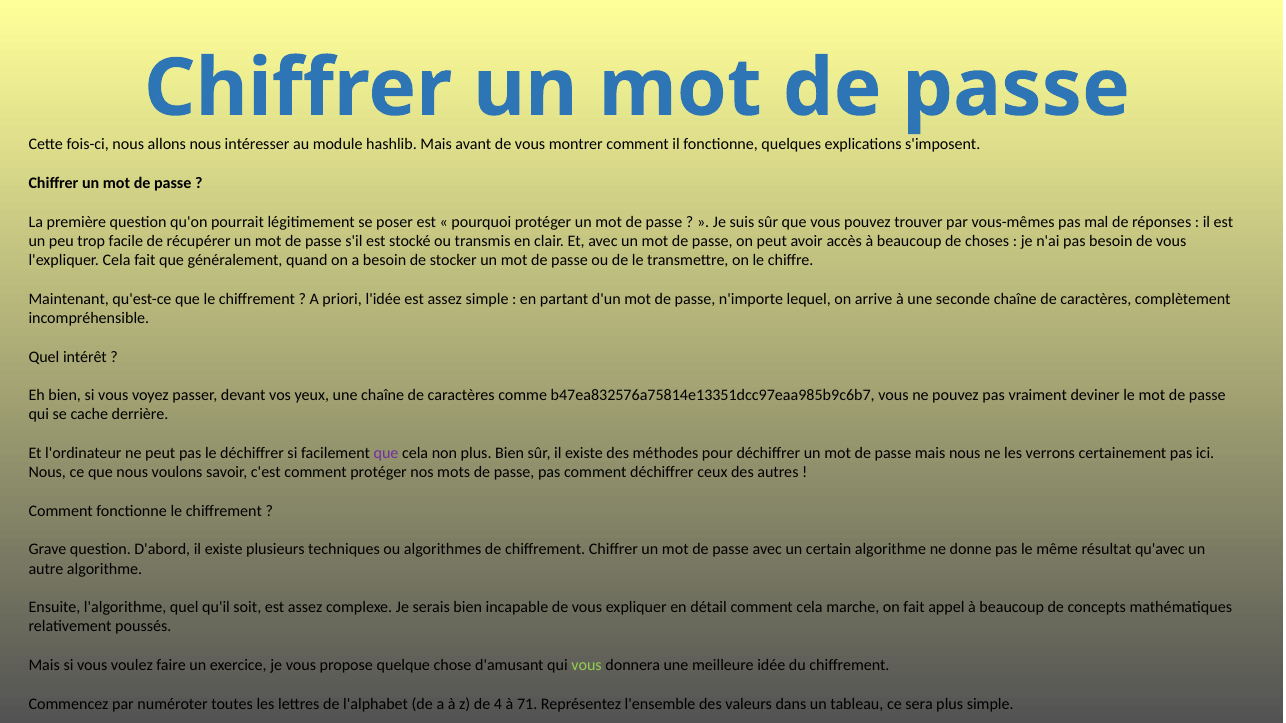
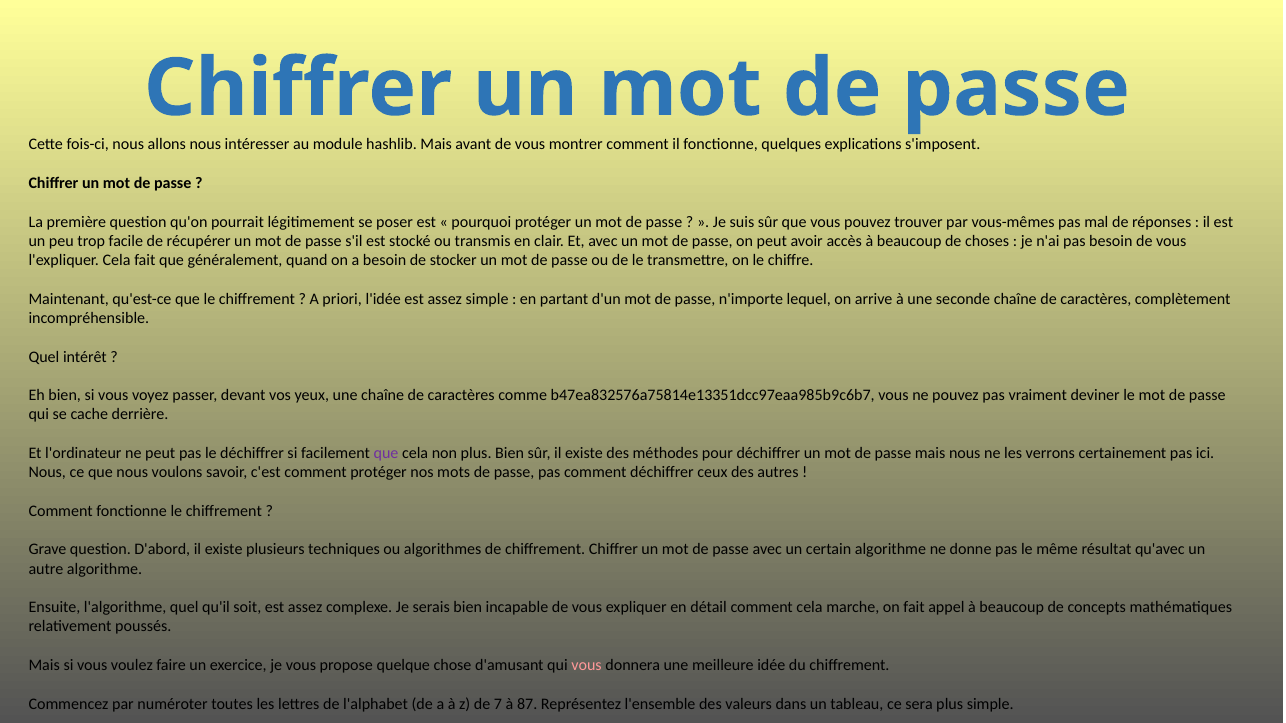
vous at (587, 666) colour: light green -> pink
4: 4 -> 7
71: 71 -> 87
